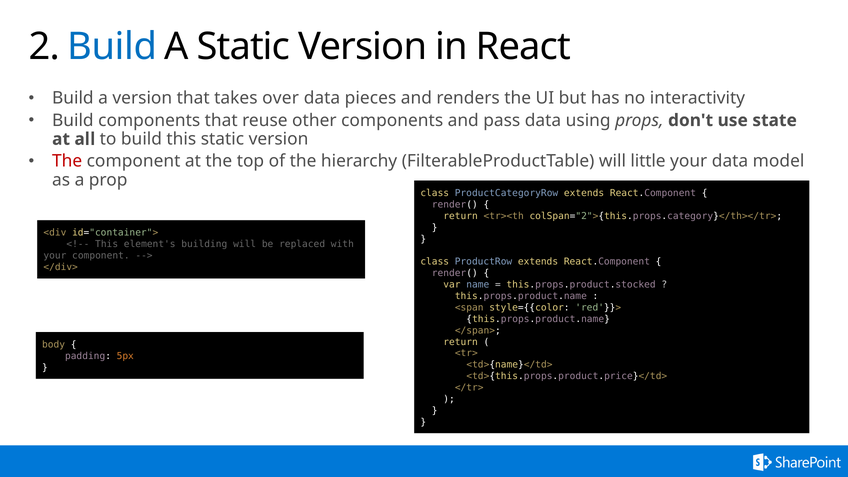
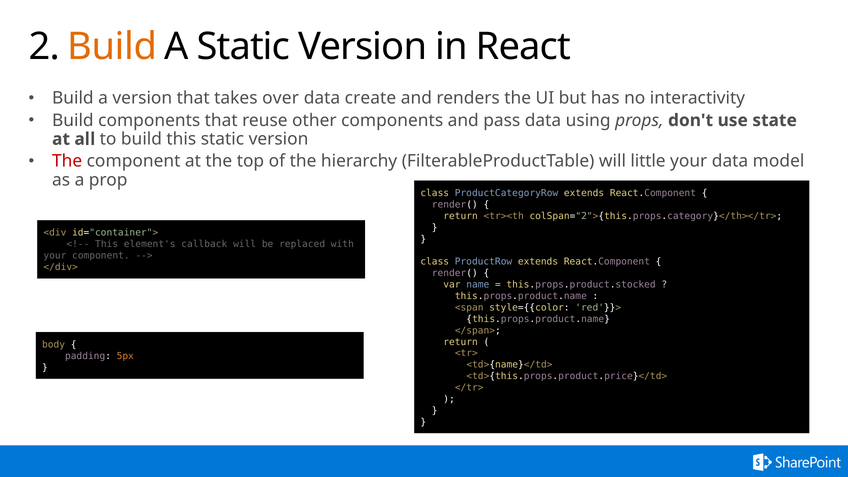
Build at (112, 47) colour: blue -> orange
pieces: pieces -> create
building: building -> callback
